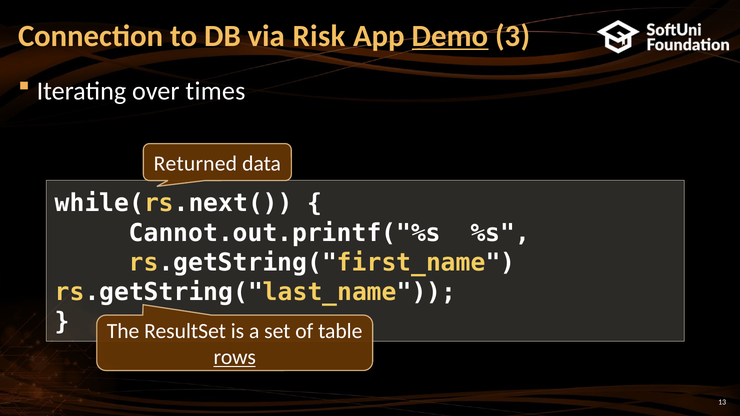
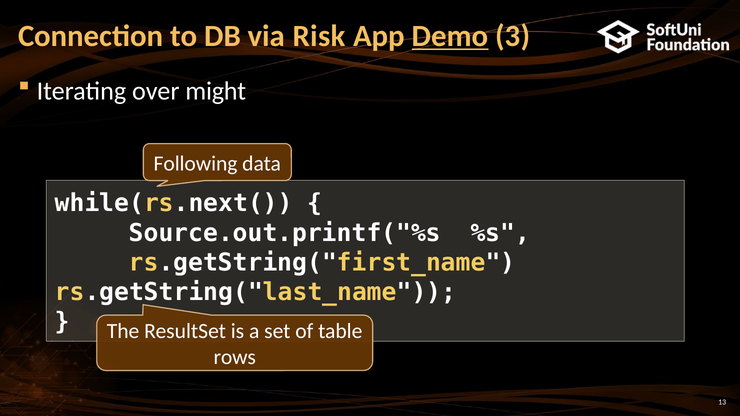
times: times -> might
Returned: Returned -> Following
Cannot.out.printf("%s: Cannot.out.printf("%s -> Source.out.printf("%s
rows underline: present -> none
